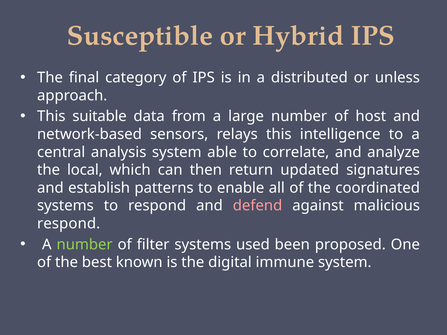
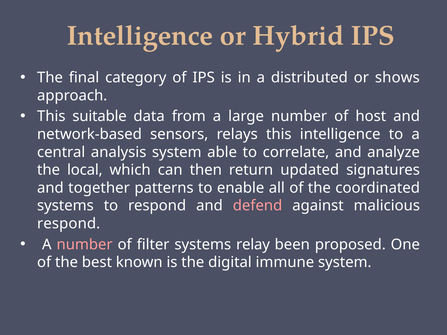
Susceptible at (140, 36): Susceptible -> Intelligence
unless: unless -> shows
establish: establish -> together
number at (85, 245) colour: light green -> pink
used: used -> relay
